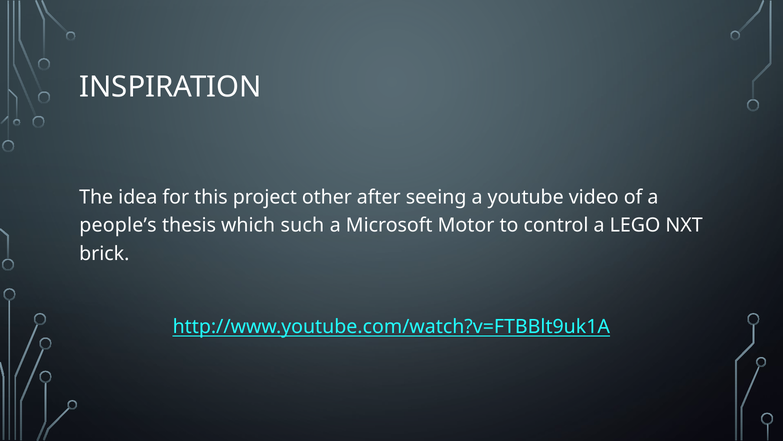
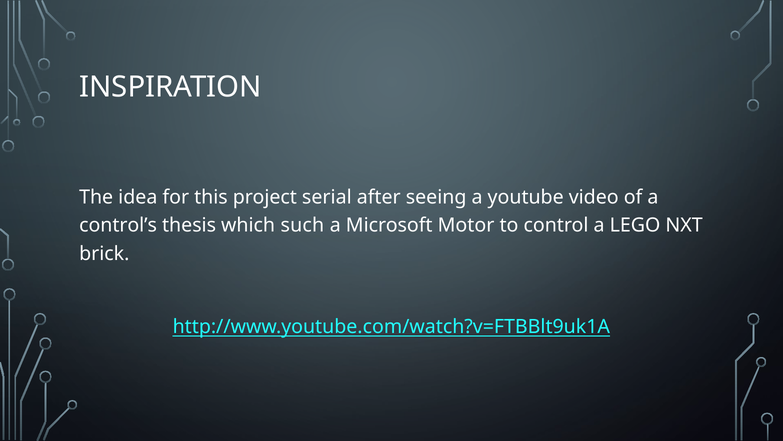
other: other -> serial
people’s: people’s -> control’s
